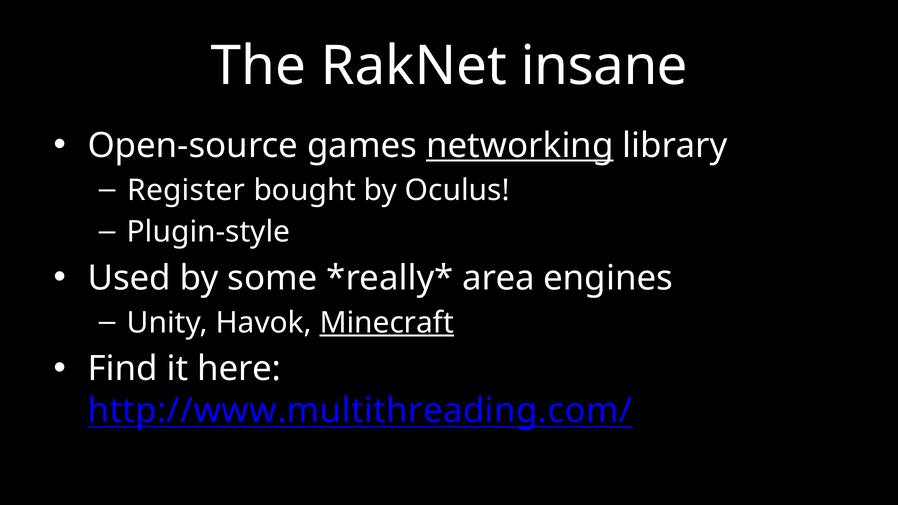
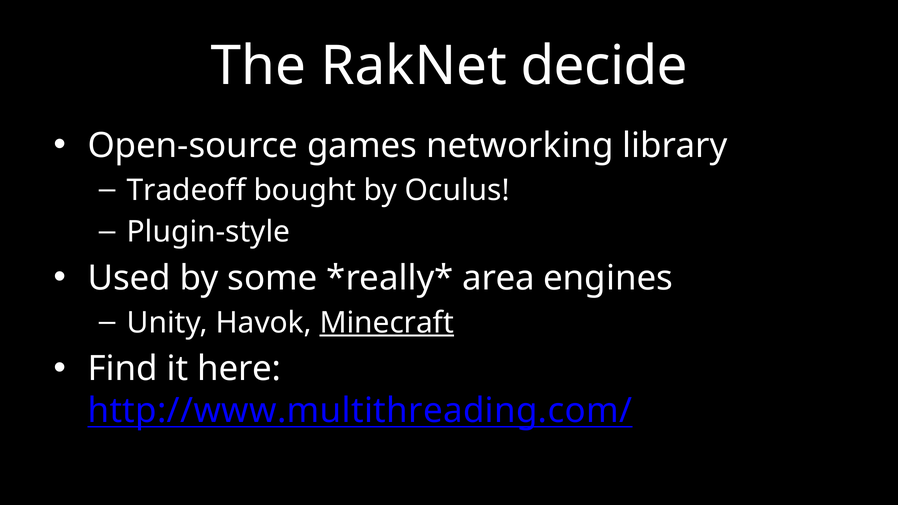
insane: insane -> decide
networking underline: present -> none
Register: Register -> Tradeoff
